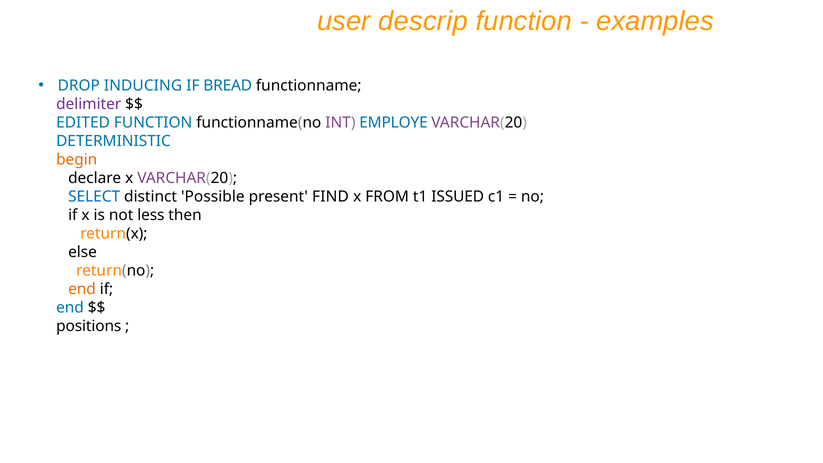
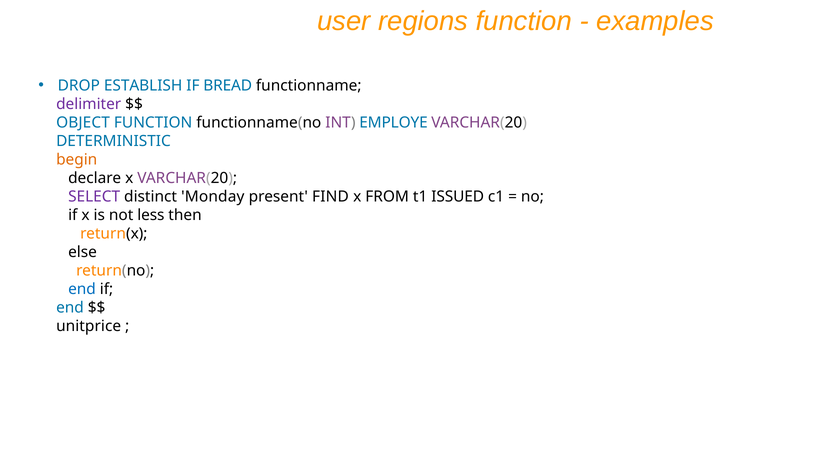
descrip: descrip -> regions
INDUCING: INDUCING -> ESTABLISH
EDITED: EDITED -> OBJECT
SELECT colour: blue -> purple
Possible: Possible -> Monday
end at (82, 289) colour: orange -> blue
positions: positions -> unitprice
